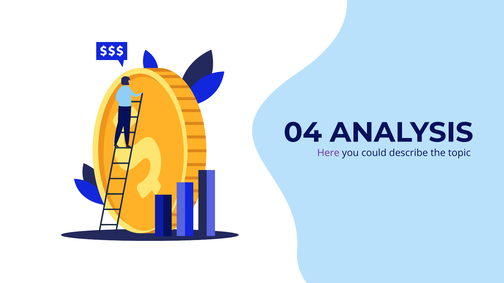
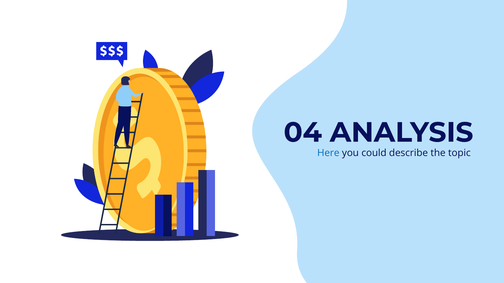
Here colour: purple -> blue
